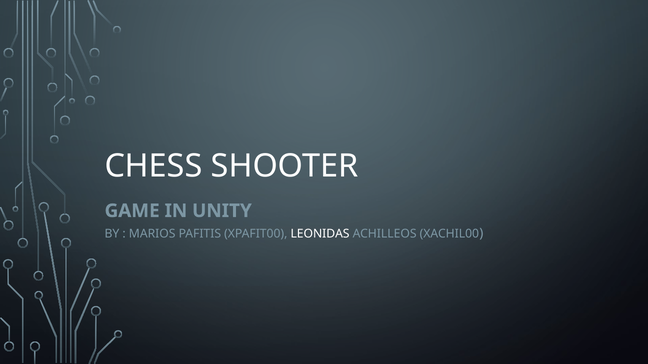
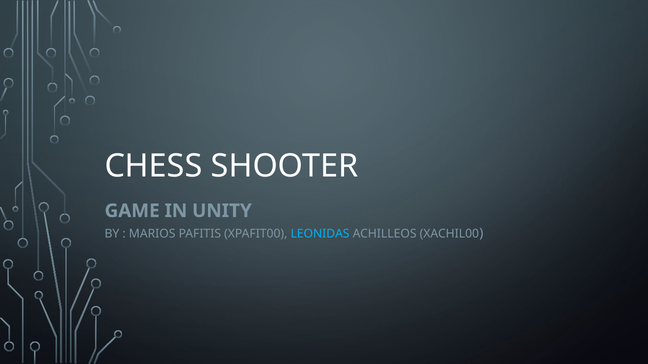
LEONIDAS colour: white -> light blue
